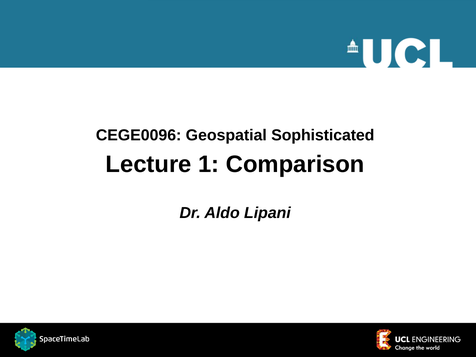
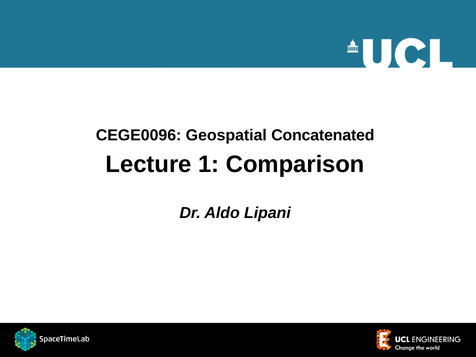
Sophisticated: Sophisticated -> Concatenated
